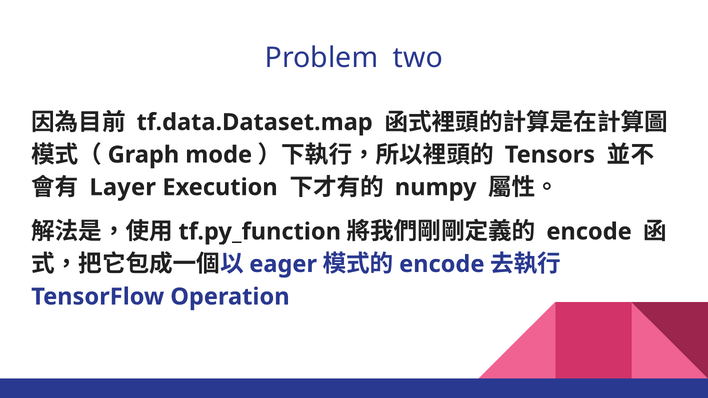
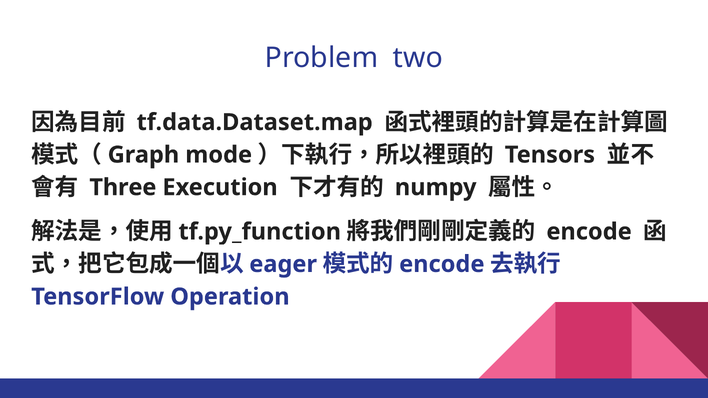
Layer: Layer -> Three
